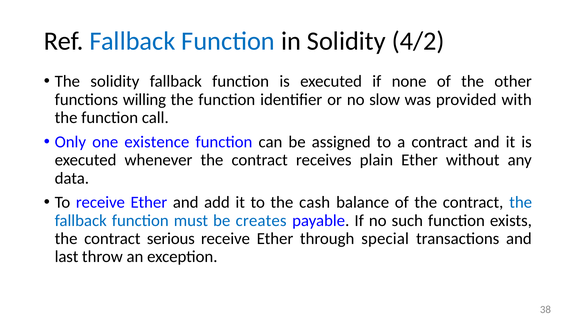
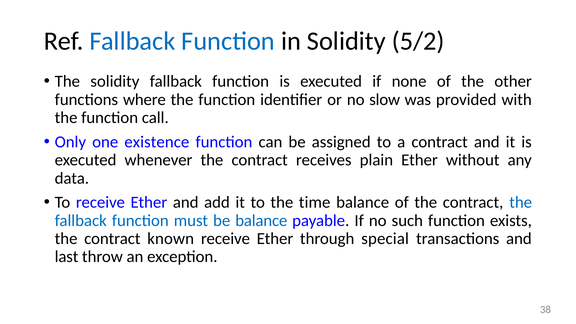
4/2: 4/2 -> 5/2
willing: willing -> where
cash: cash -> time
be creates: creates -> balance
serious: serious -> known
